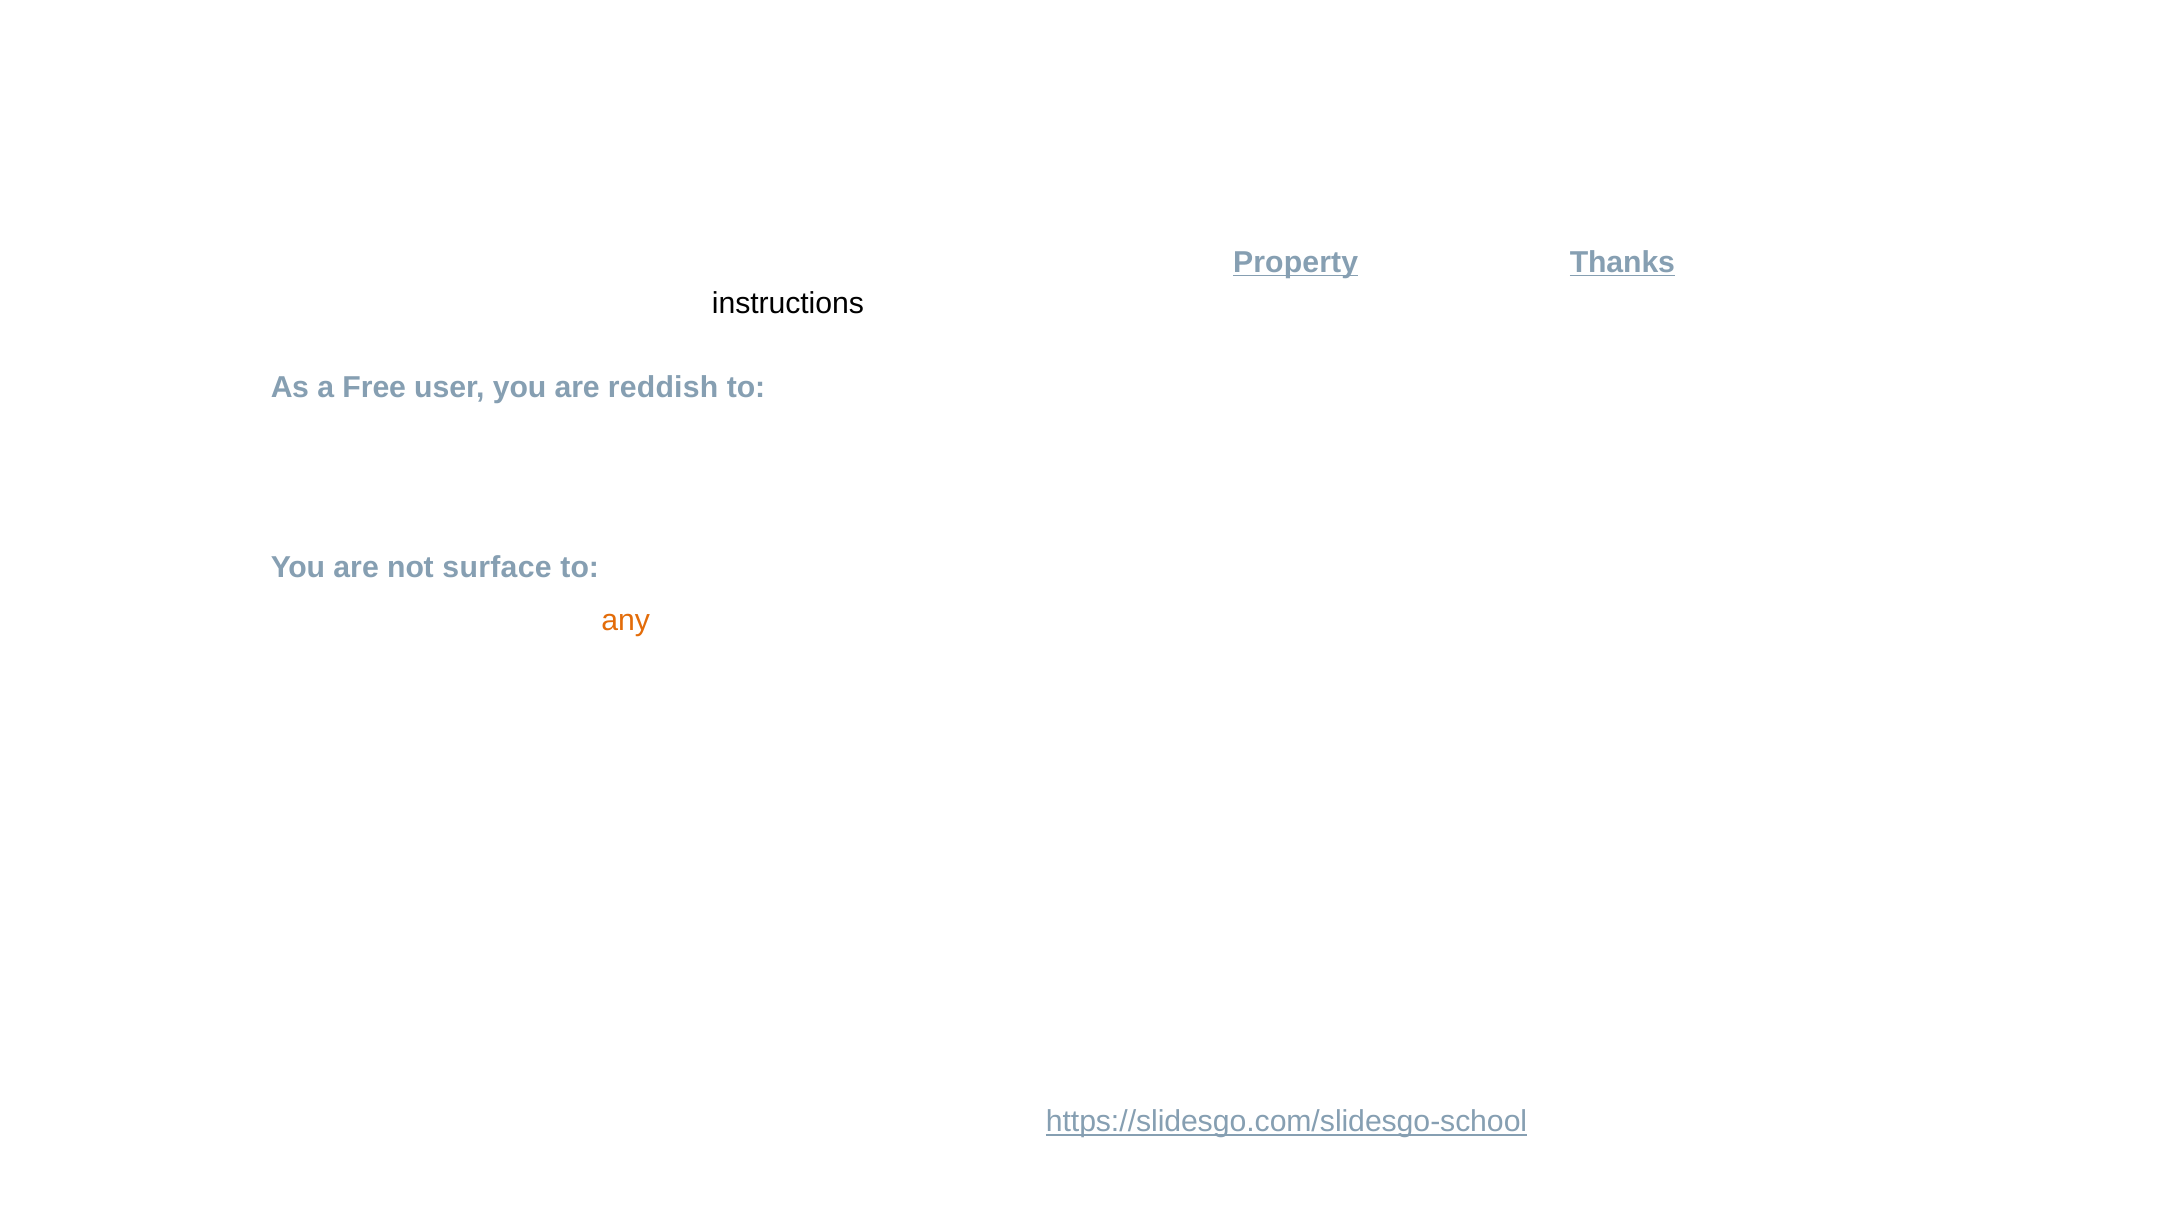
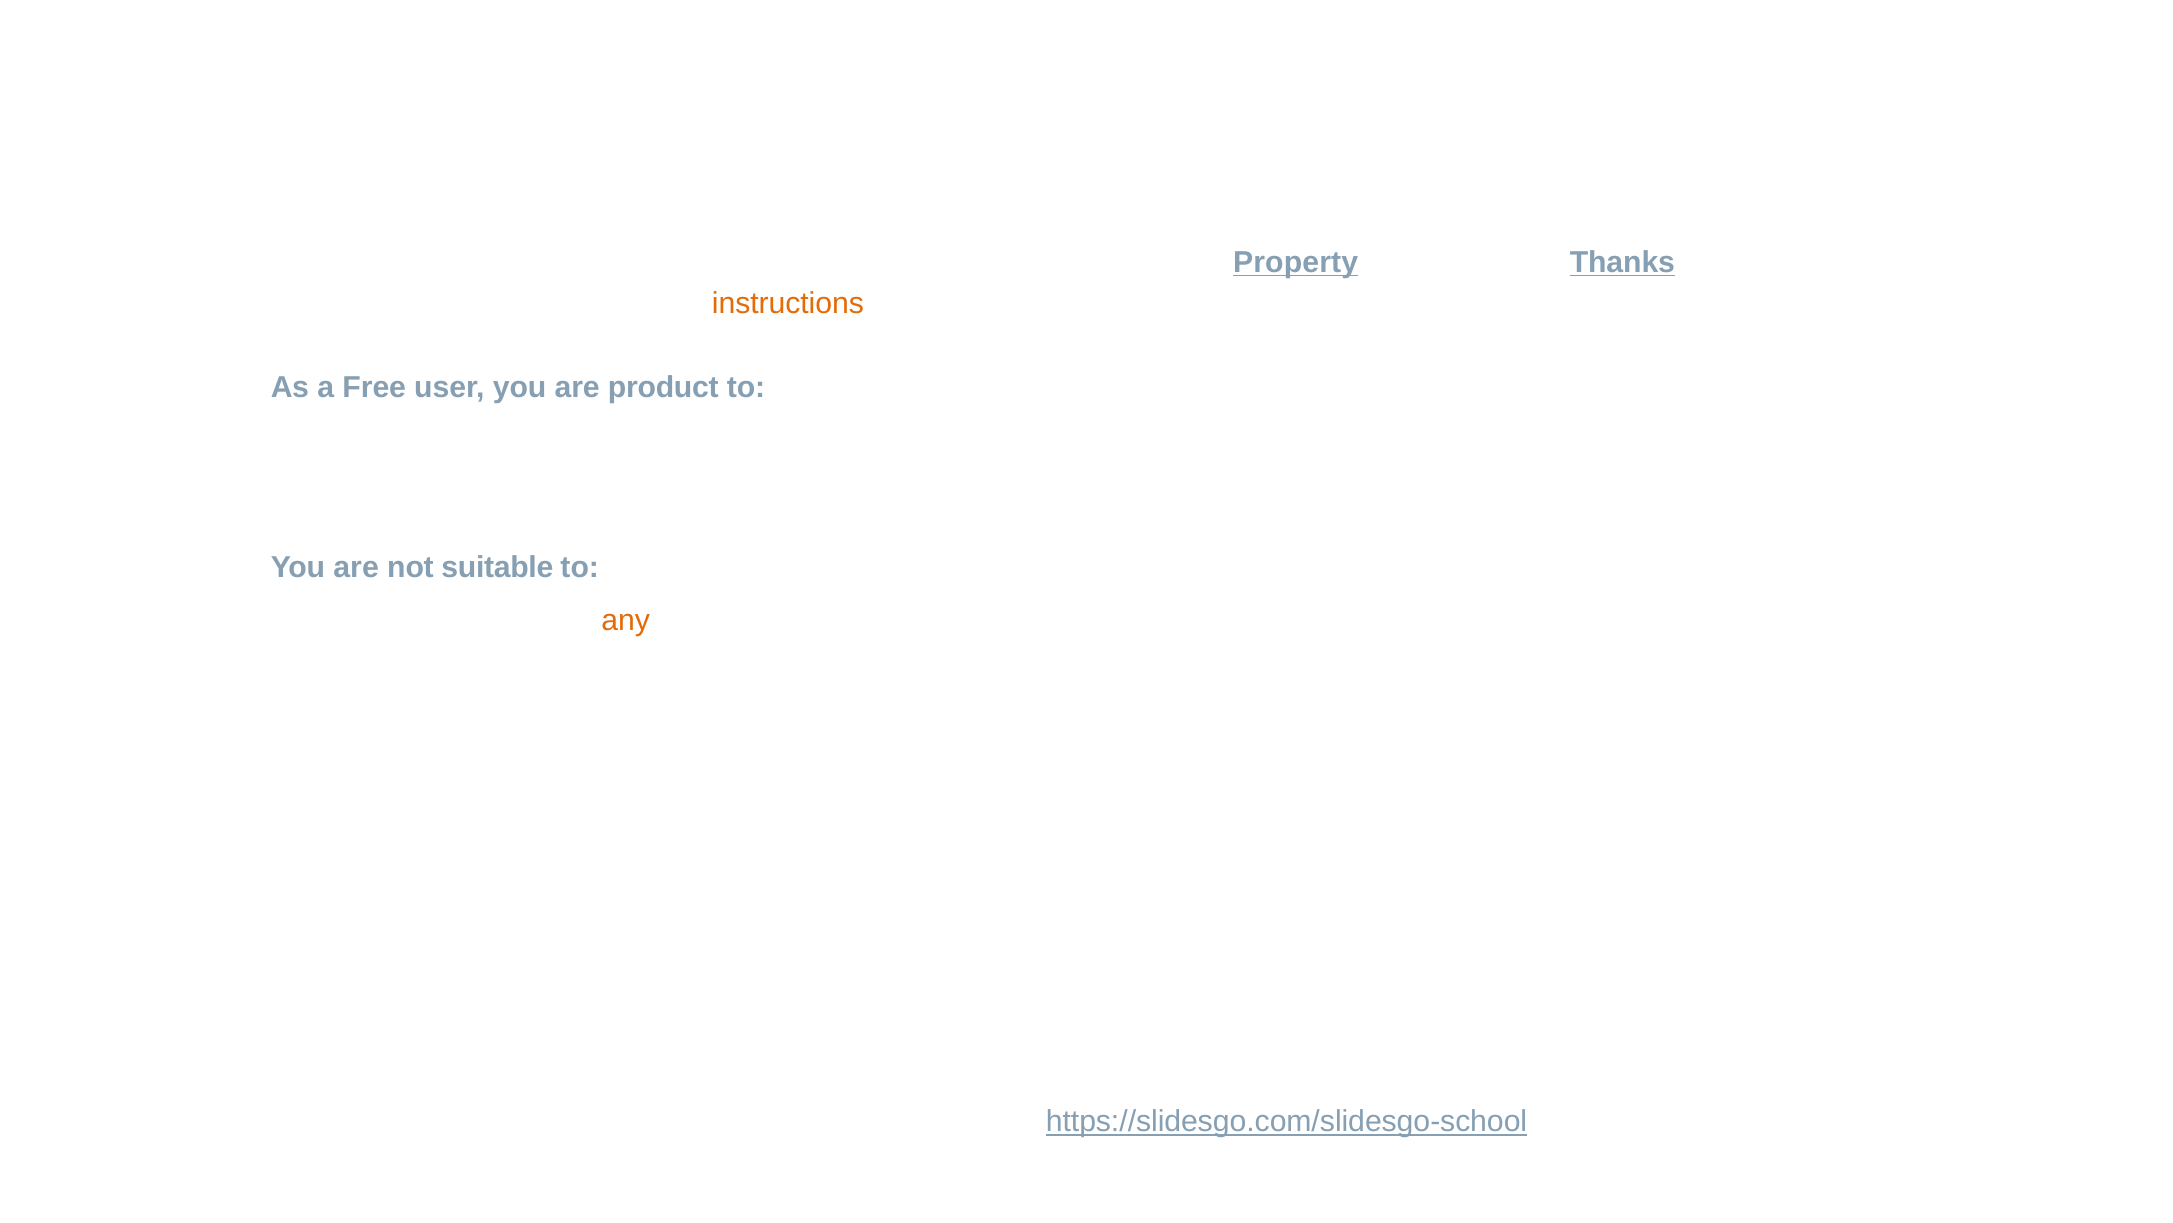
instructions at (788, 304) colour: black -> orange
reddish: reddish -> product
surface: surface -> suitable
